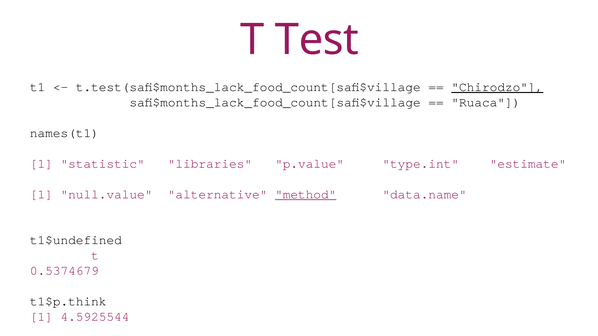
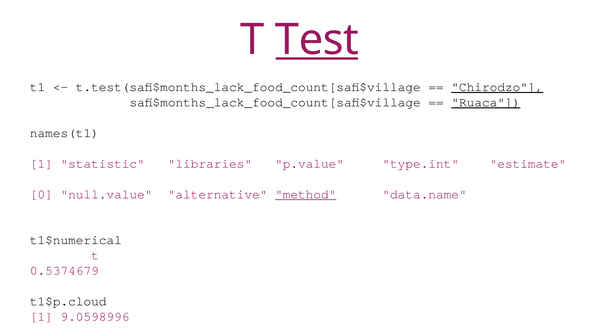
Test underline: none -> present
Ruaca underline: none -> present
1 at (41, 194): 1 -> 0
t1$undefined: t1$undefined -> t1$numerical
t1$p.think: t1$p.think -> t1$p.cloud
4.5925544: 4.5925544 -> 9.0598996
